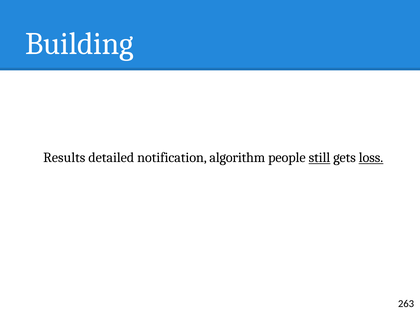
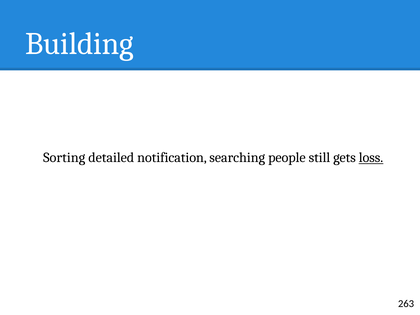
Results: Results -> Sorting
algorithm: algorithm -> searching
still underline: present -> none
